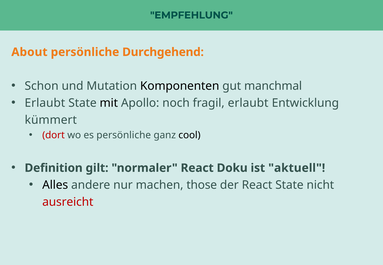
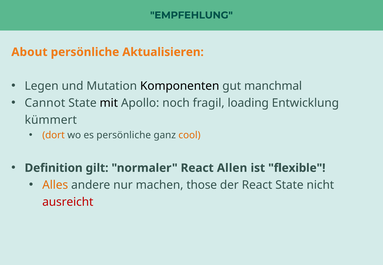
Durchgehend: Durchgehend -> Aktualisieren
Schon: Schon -> Legen
Erlaubt at (45, 103): Erlaubt -> Cannot
fragil erlaubt: erlaubt -> loading
dort colour: red -> orange
cool colour: black -> orange
Doku: Doku -> Allen
aktuell: aktuell -> flexible
Alles colour: black -> orange
